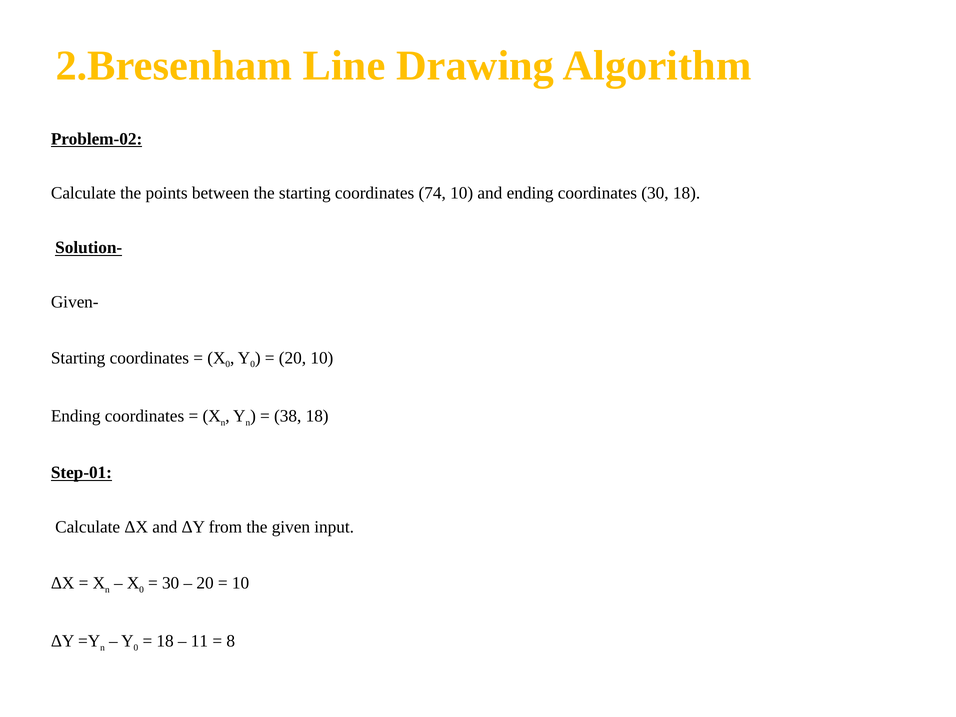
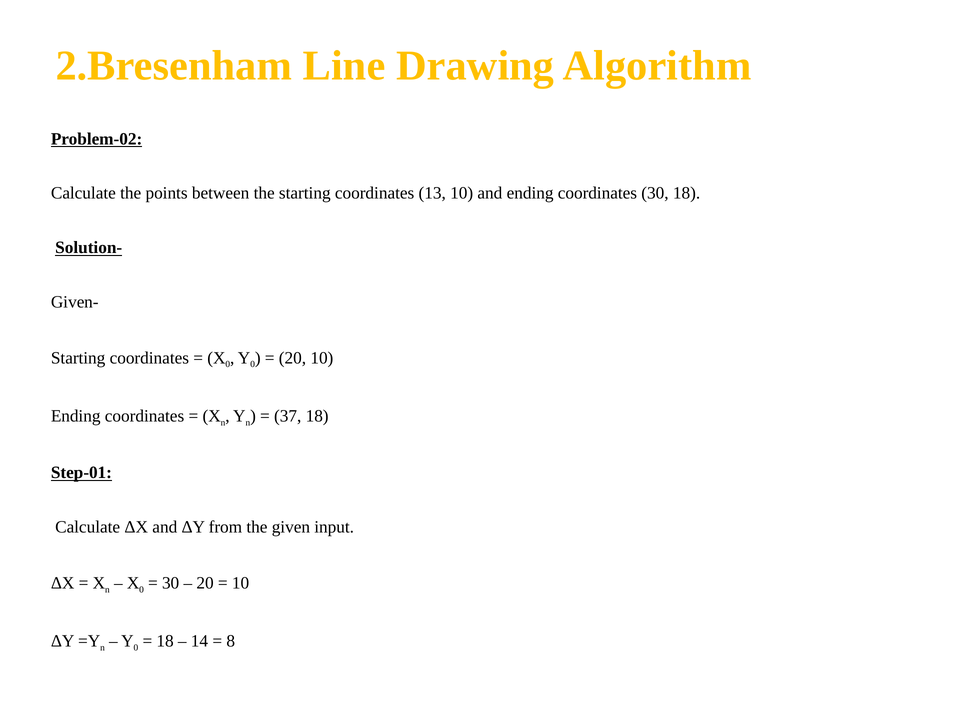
74: 74 -> 13
38: 38 -> 37
11: 11 -> 14
